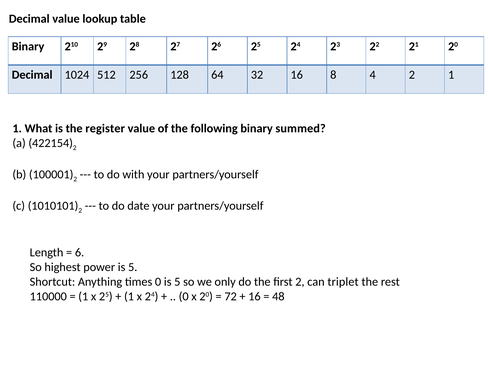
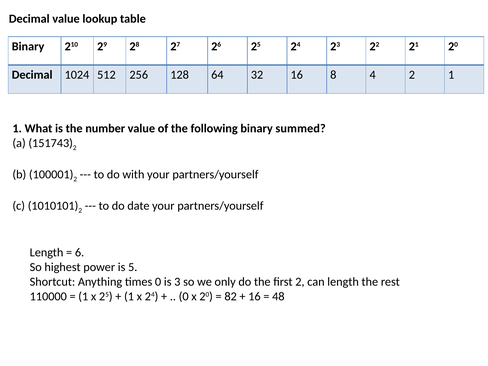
register: register -> number
422154: 422154 -> 151743
0 is 5: 5 -> 3
can triplet: triplet -> length
72: 72 -> 82
